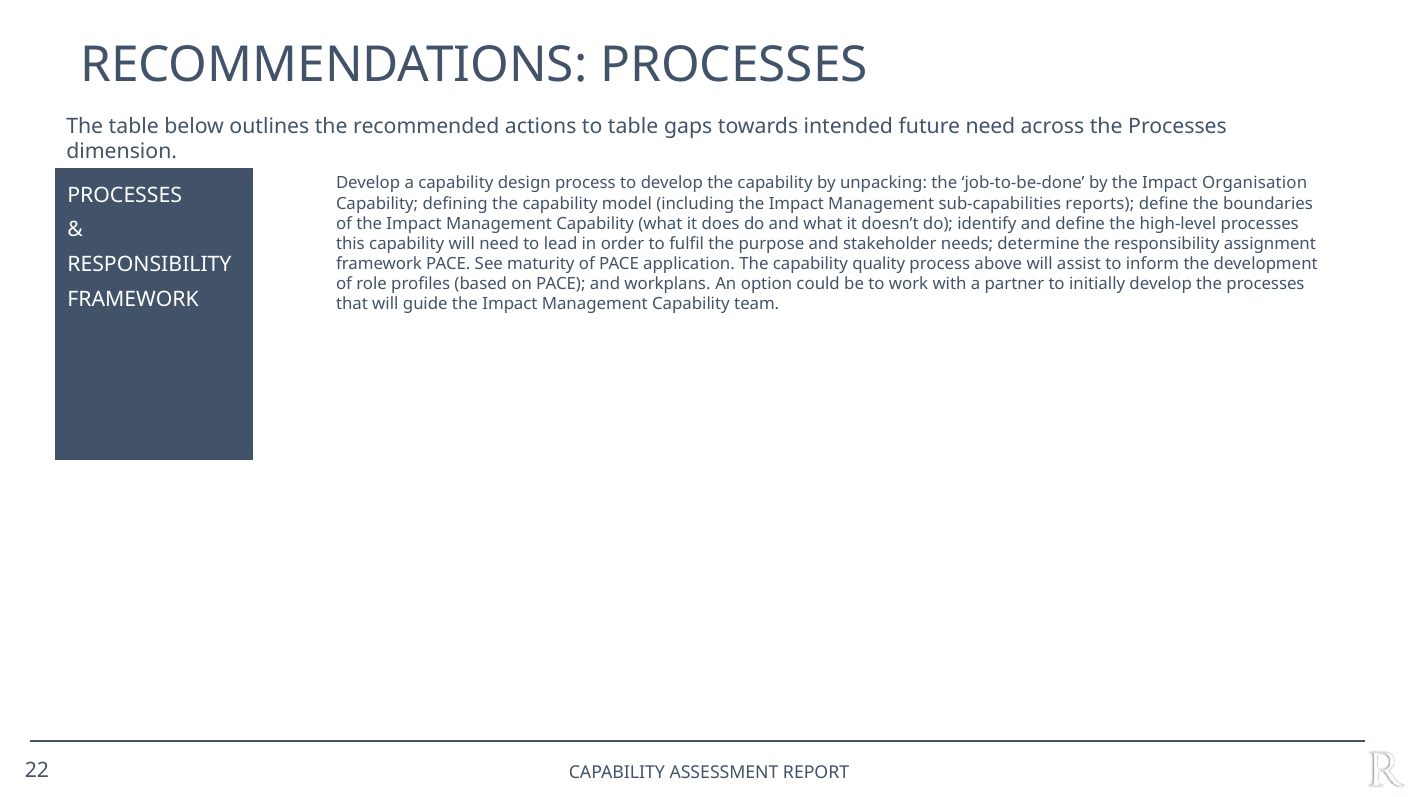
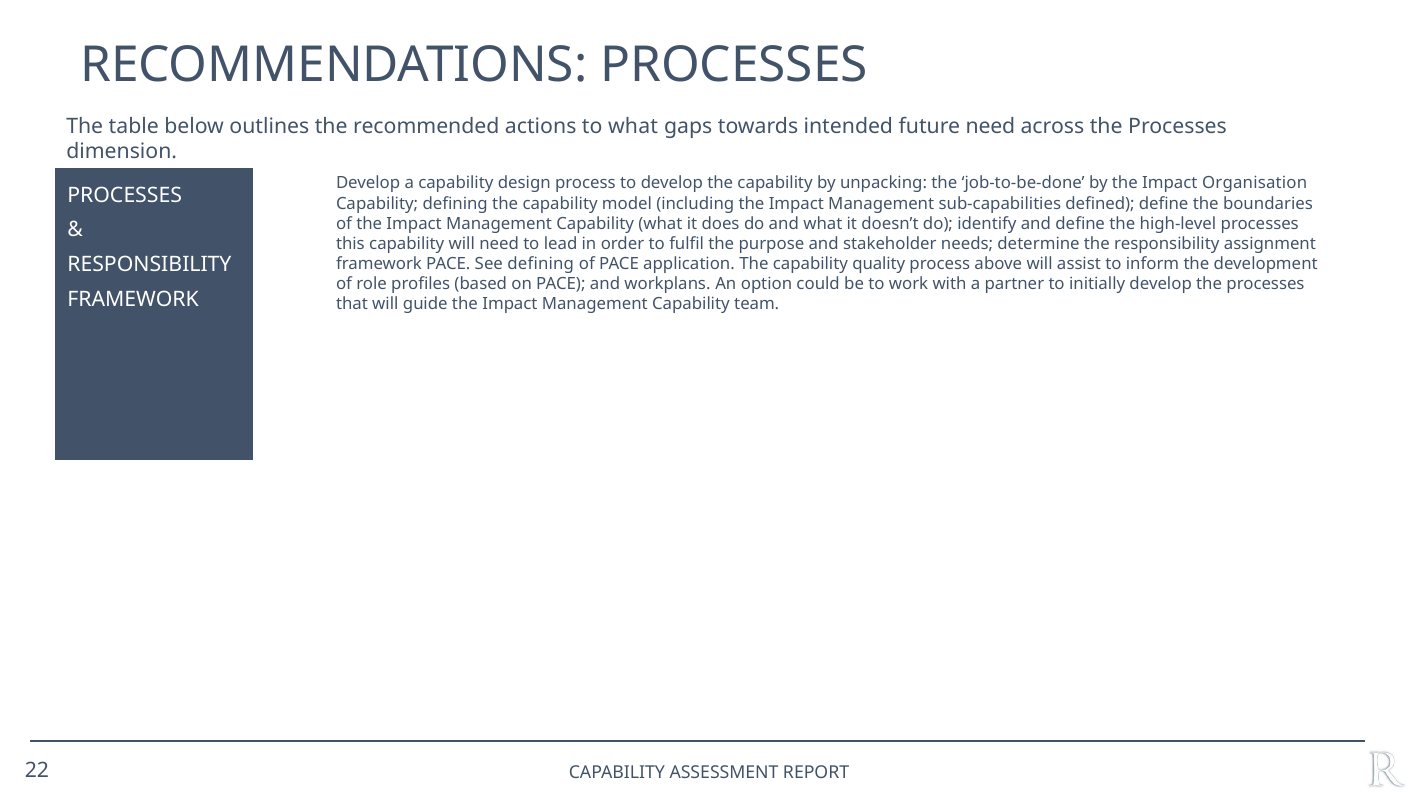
to table: table -> what
reports: reports -> defined
See maturity: maturity -> defining
